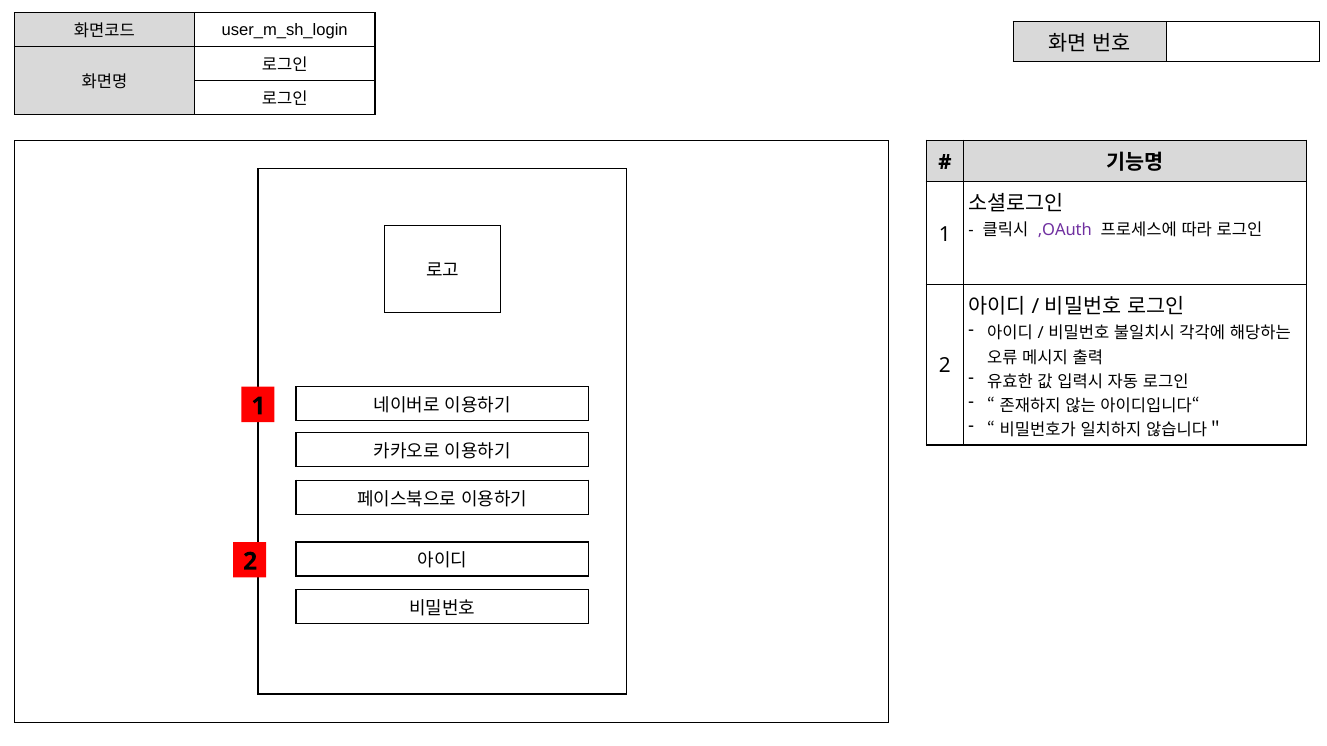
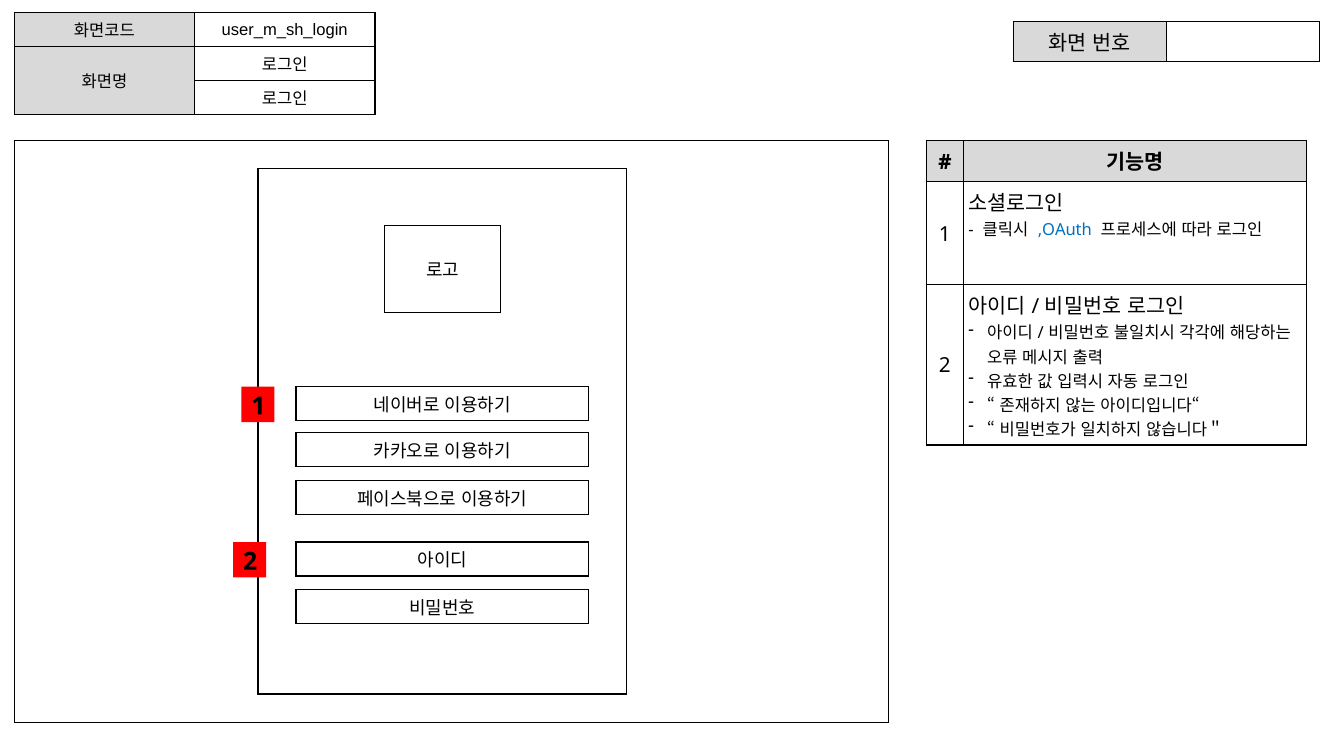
,OAuth colour: purple -> blue
